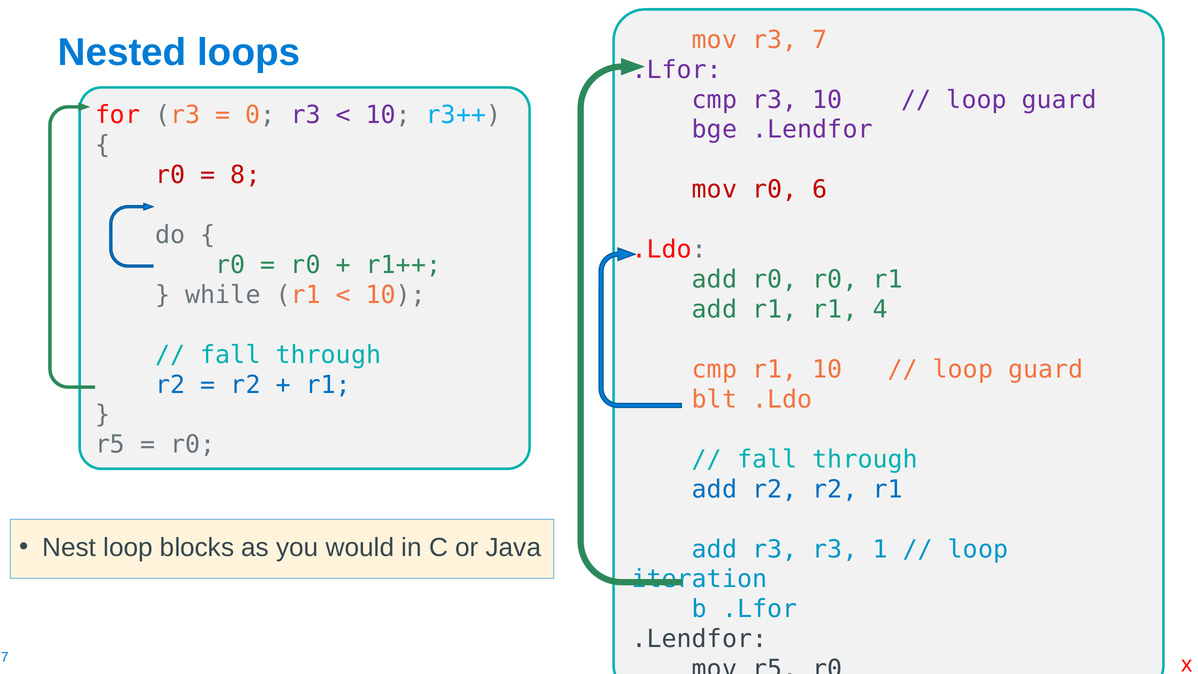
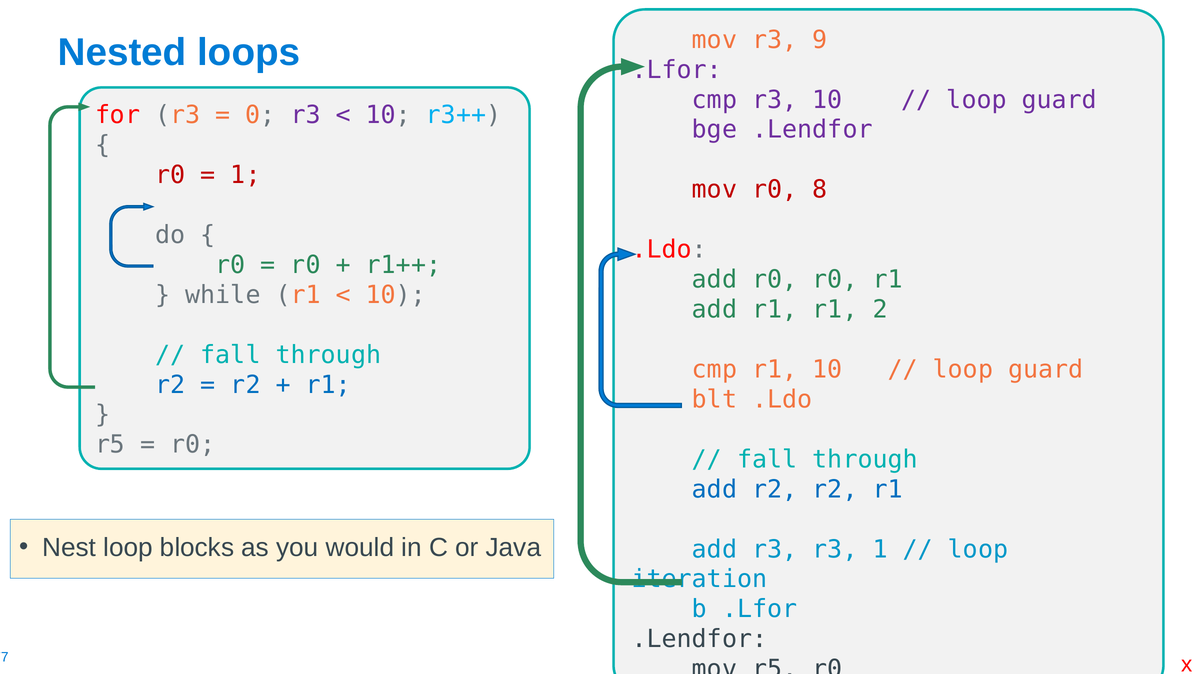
7: 7 -> 9
8 at (246, 175): 8 -> 1
6: 6 -> 8
4: 4 -> 2
